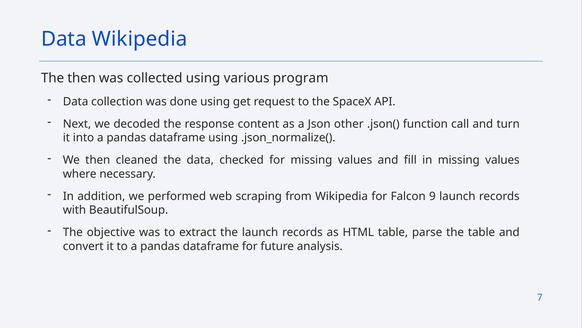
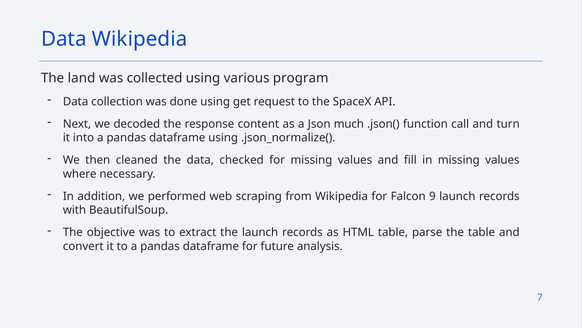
The then: then -> land
other: other -> much
